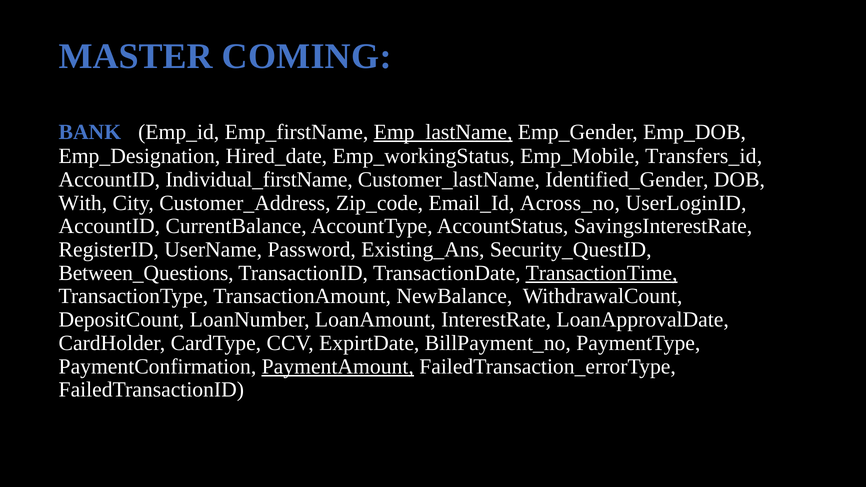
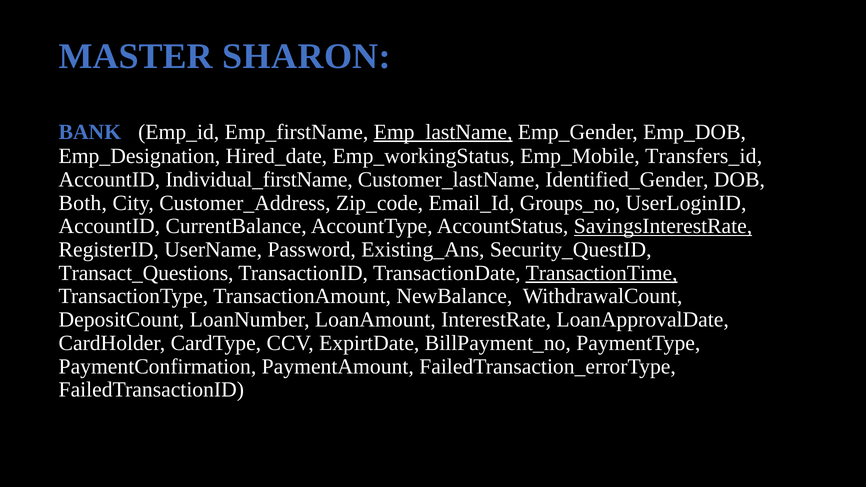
COMING: COMING -> SHARON
With: With -> Both
Across_no: Across_no -> Groups_no
SavingsInterestRate underline: none -> present
Between_Questions: Between_Questions -> Transact_Questions
PaymentAmount underline: present -> none
